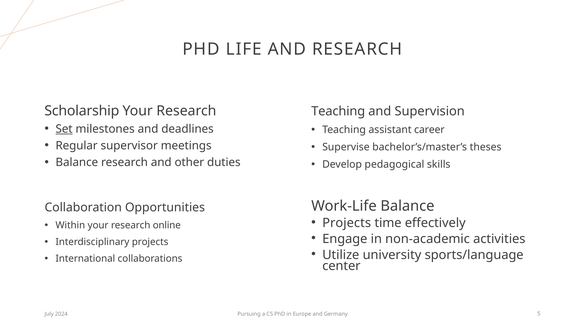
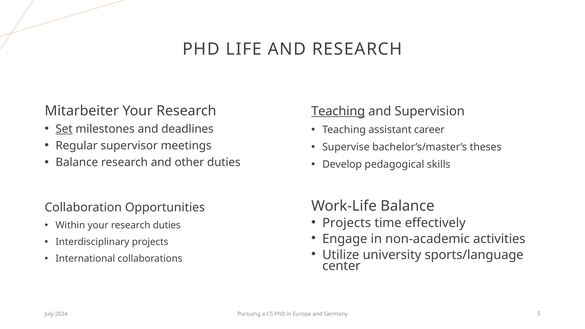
Scholarship: Scholarship -> Mitarbeiter
Teaching at (338, 111) underline: none -> present
research online: online -> duties
